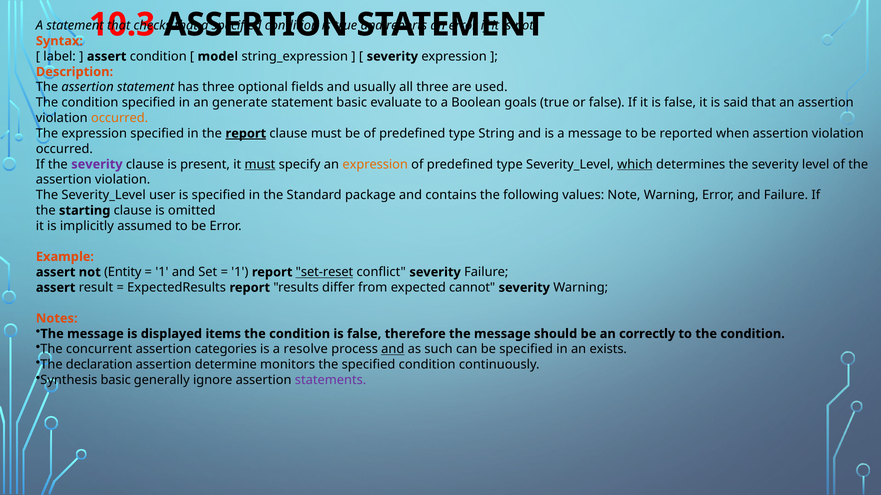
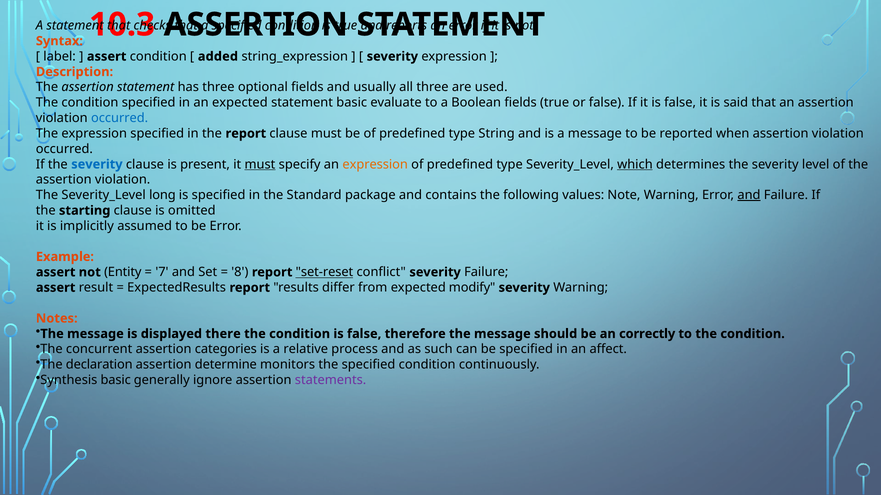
model: model -> added
an generate: generate -> expected
Boolean goals: goals -> fields
occurred at (120, 118) colour: orange -> blue
report at (246, 134) underline: present -> none
severity at (97, 164) colour: purple -> blue
user: user -> long
and at (749, 195) underline: none -> present
1 at (162, 272): 1 -> 7
1 at (240, 272): 1 -> 8
cannot: cannot -> modify
items: items -> there
resolve: resolve -> relative
and at (393, 350) underline: present -> none
exists: exists -> affect
